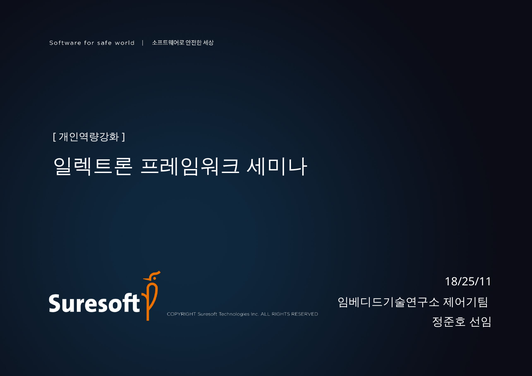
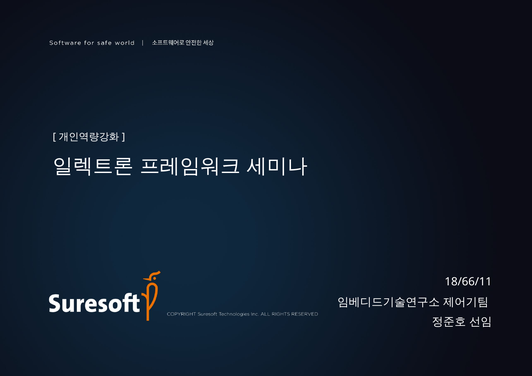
18/25/11: 18/25/11 -> 18/66/11
